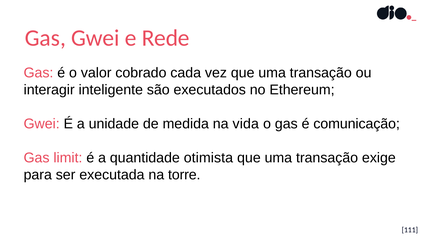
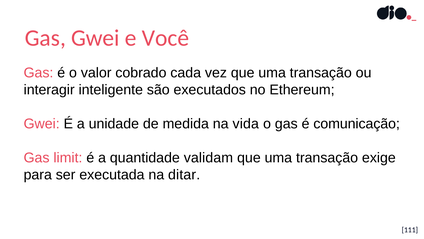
Rede: Rede -> Você
otimista: otimista -> validam
torre: torre -> ditar
